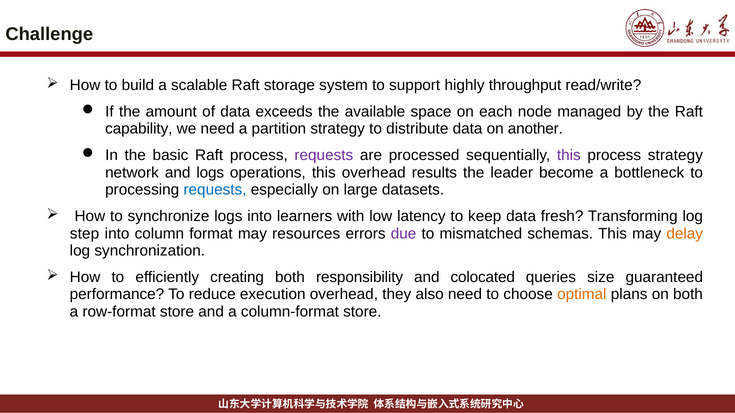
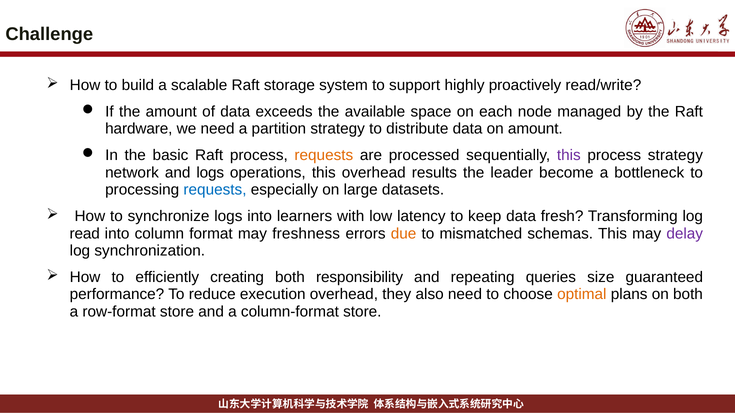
throughput: throughput -> proactively
capability: capability -> hardware
on another: another -> amount
requests at (324, 155) colour: purple -> orange
step: step -> read
resources: resources -> freshness
due colour: purple -> orange
delay colour: orange -> purple
colocated: colocated -> repeating
